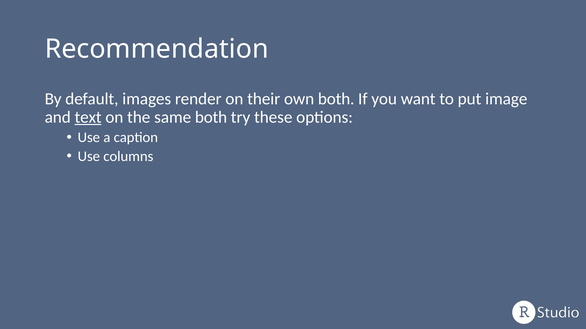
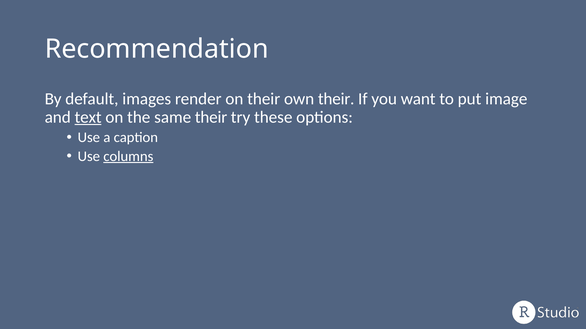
own both: both -> their
same both: both -> their
columns underline: none -> present
